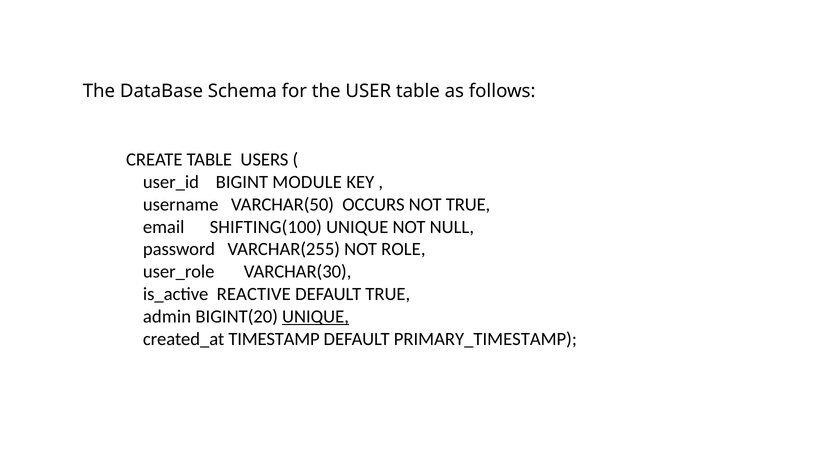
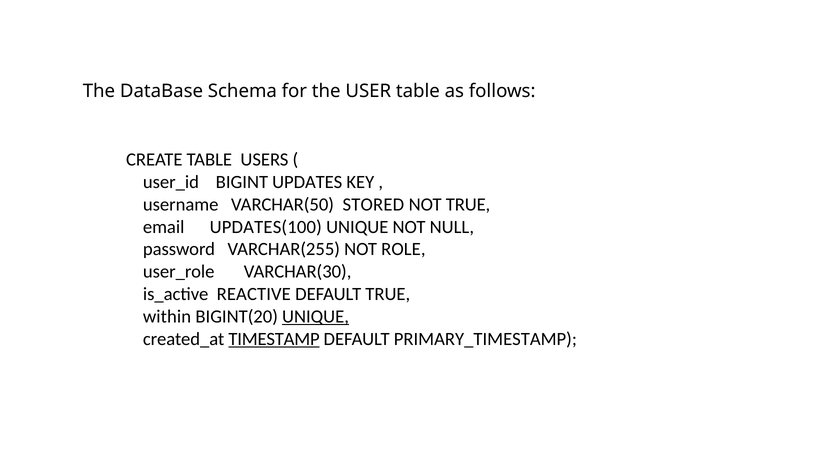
MODULE: MODULE -> UPDATES
OCCURS: OCCURS -> STORED
SHIFTING(100: SHIFTING(100 -> UPDATES(100
admin: admin -> within
TIMESTAMP underline: none -> present
